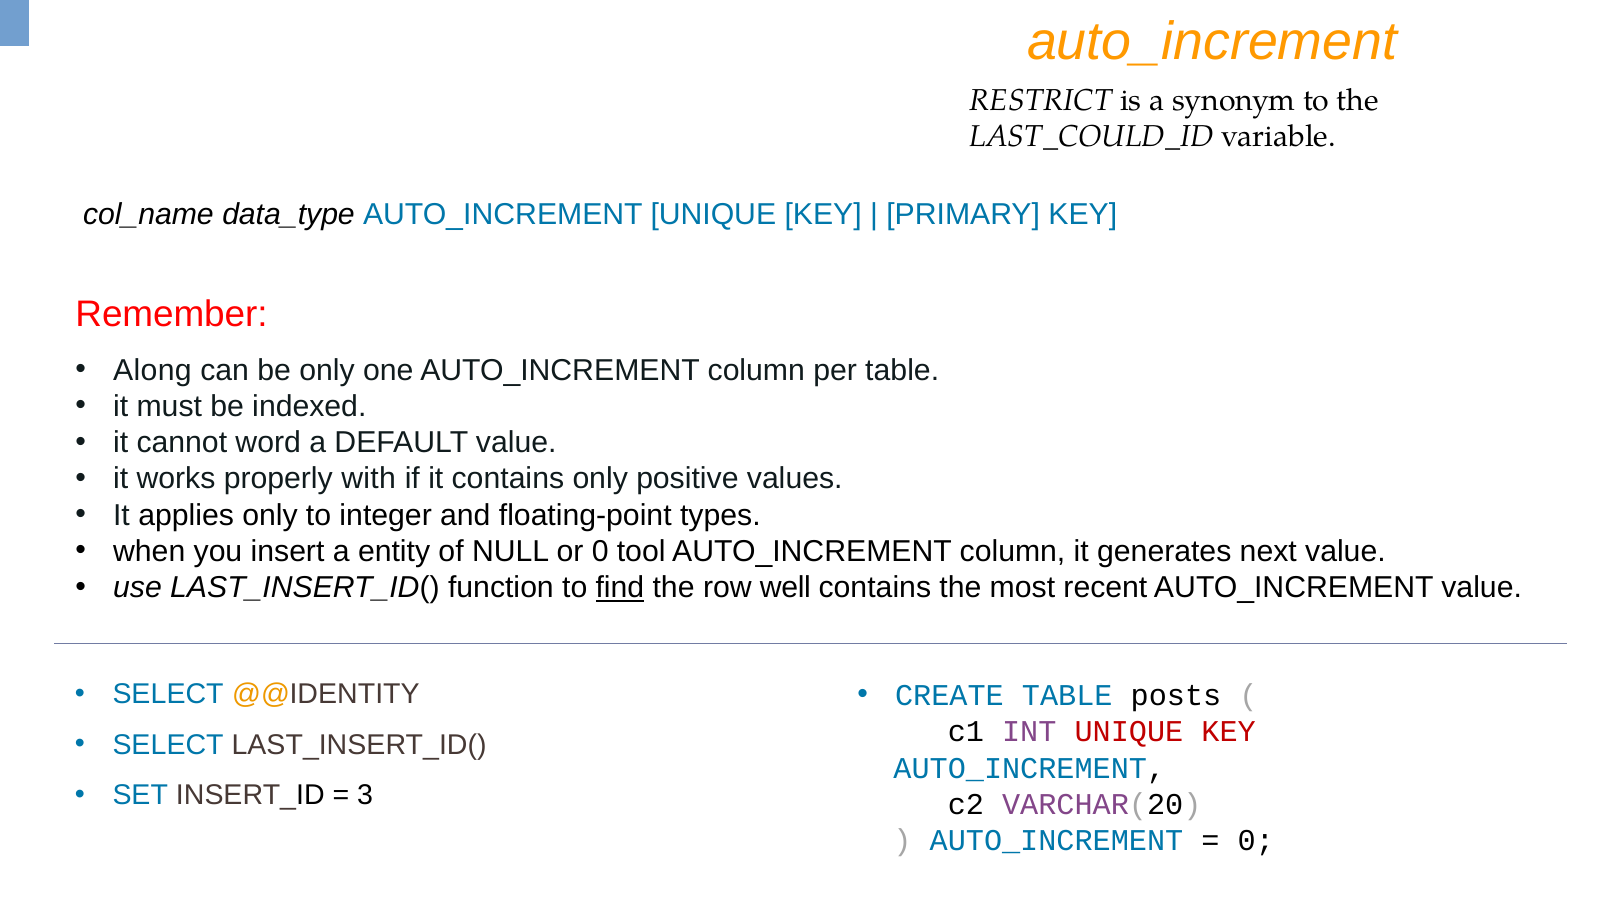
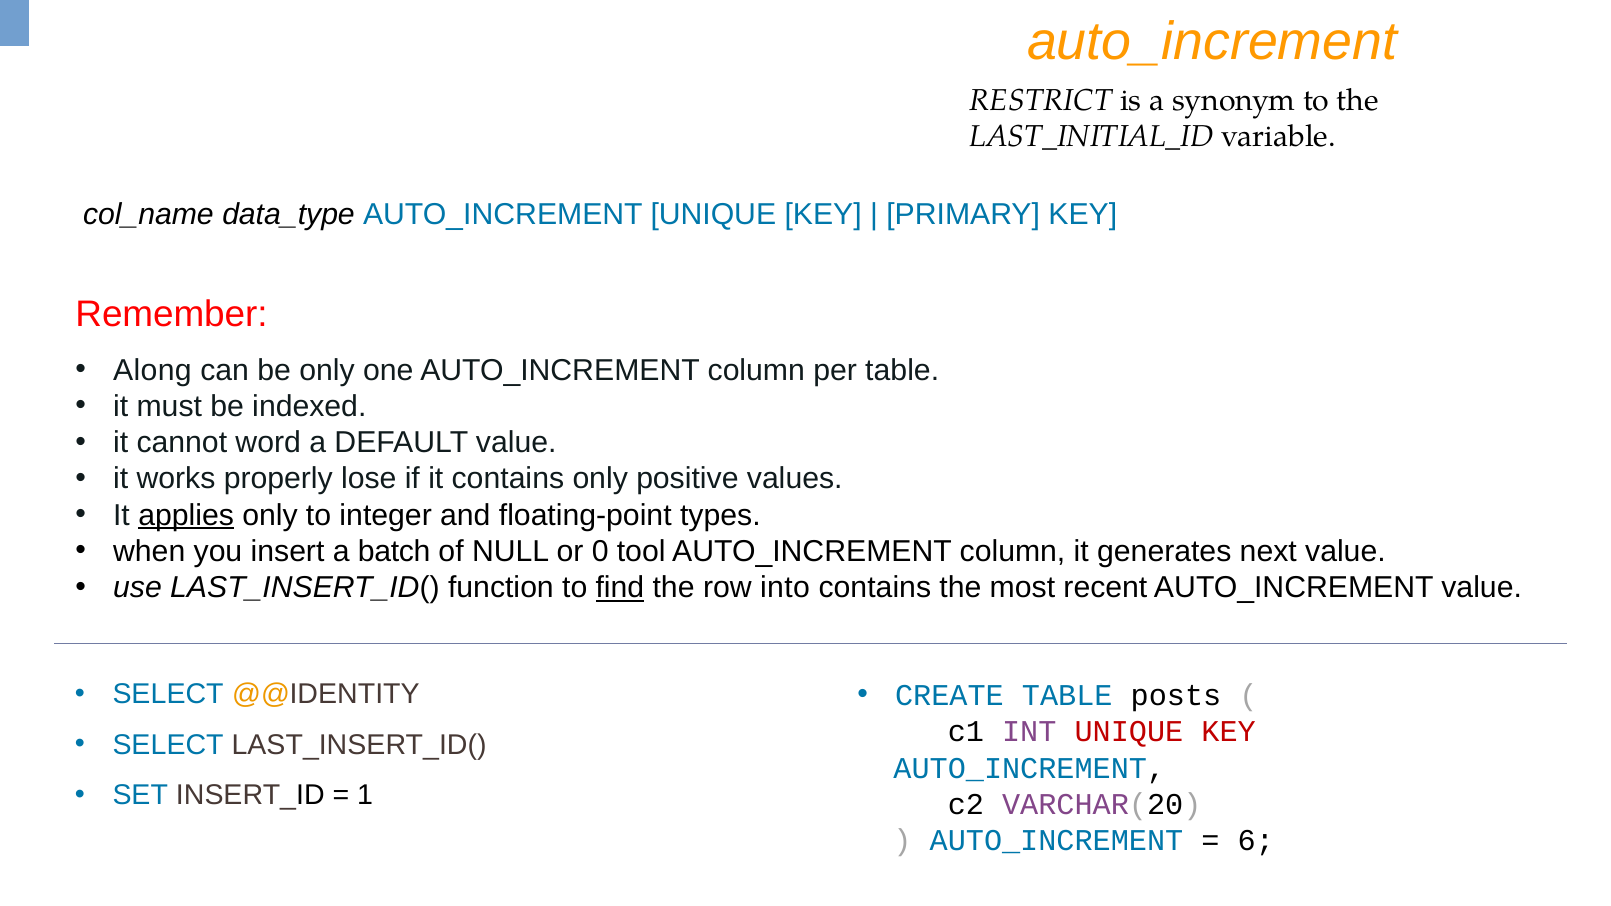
LAST_COULD_ID: LAST_COULD_ID -> LAST_INITIAL_ID
with: with -> lose
applies underline: none -> present
entity: entity -> batch
well: well -> into
3: 3 -> 1
0 at (1256, 841): 0 -> 6
